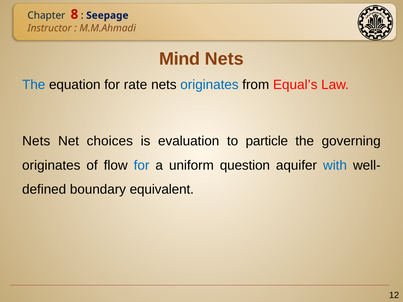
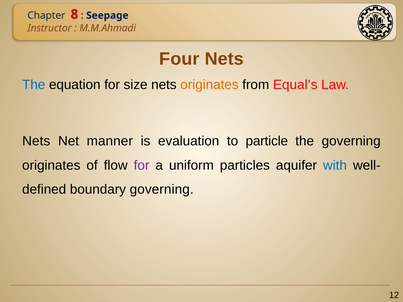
Mind: Mind -> Four
rate: rate -> size
originates at (209, 85) colour: blue -> orange
choices: choices -> manner
for at (142, 165) colour: blue -> purple
question: question -> particles
boundary equivalent: equivalent -> governing
